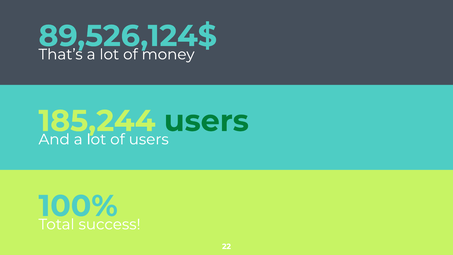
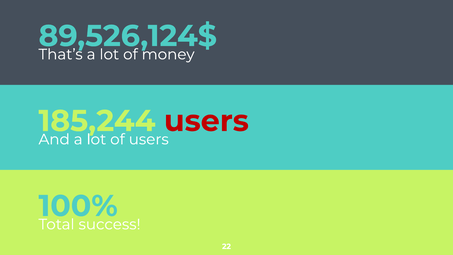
users at (206, 121) colour: green -> red
